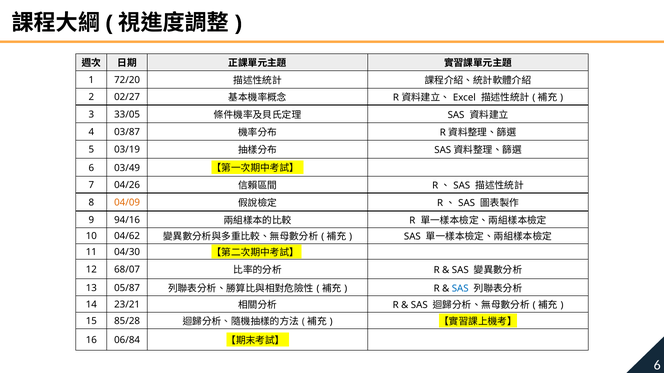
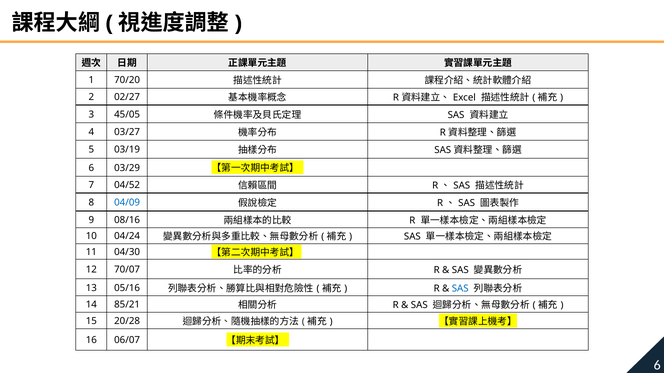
72/20: 72/20 -> 70/20
33/05: 33/05 -> 45/05
03/87: 03/87 -> 03/27
03/49: 03/49 -> 03/29
04/26: 04/26 -> 04/52
04/09 colour: orange -> blue
94/16: 94/16 -> 08/16
04/62: 04/62 -> 04/24
68/07: 68/07 -> 70/07
05/87: 05/87 -> 05/16
23/21: 23/21 -> 85/21
85/28: 85/28 -> 20/28
06/84: 06/84 -> 06/07
